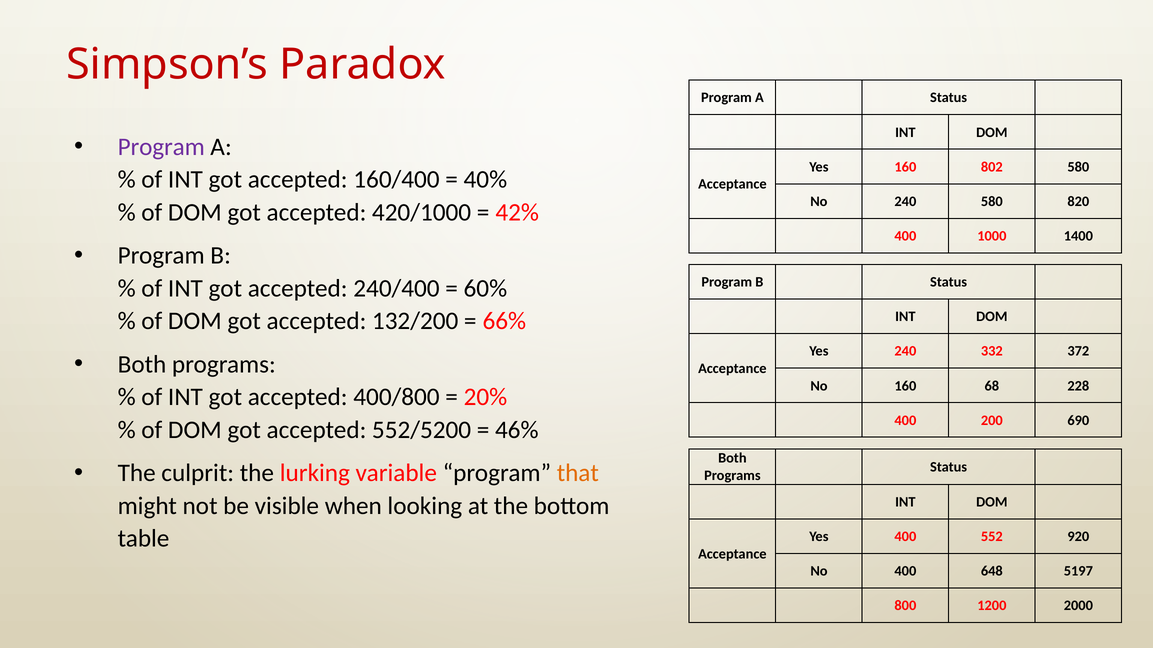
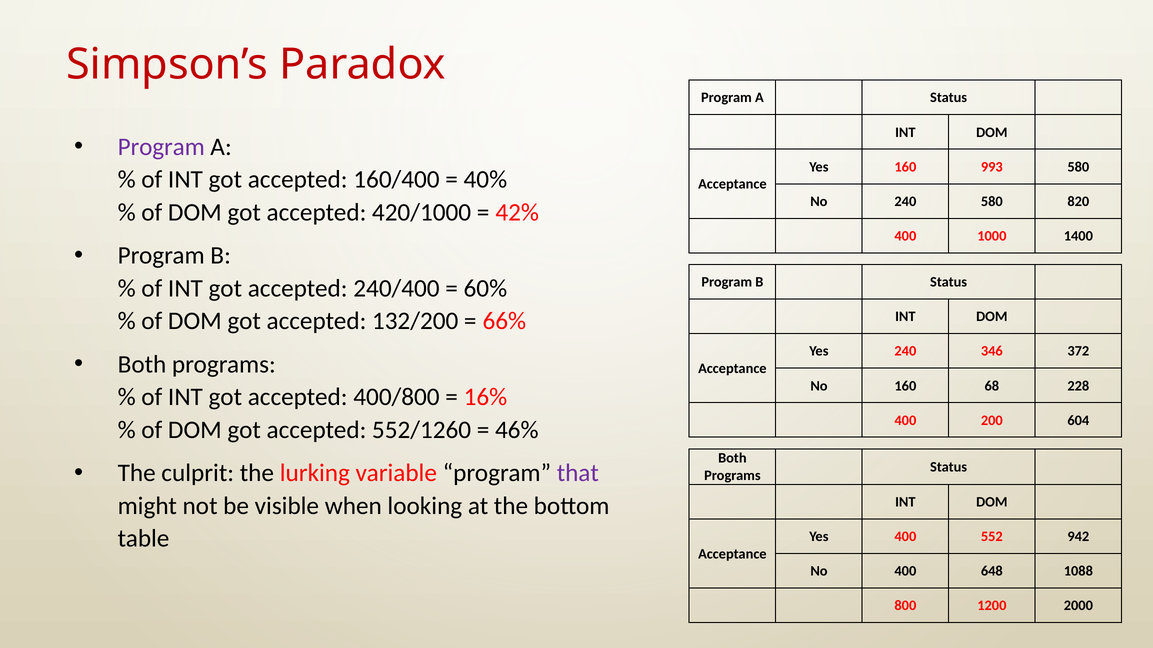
802: 802 -> 993
332: 332 -> 346
20%: 20% -> 16%
690: 690 -> 604
552/5200: 552/5200 -> 552/1260
that colour: orange -> purple
920: 920 -> 942
5197: 5197 -> 1088
